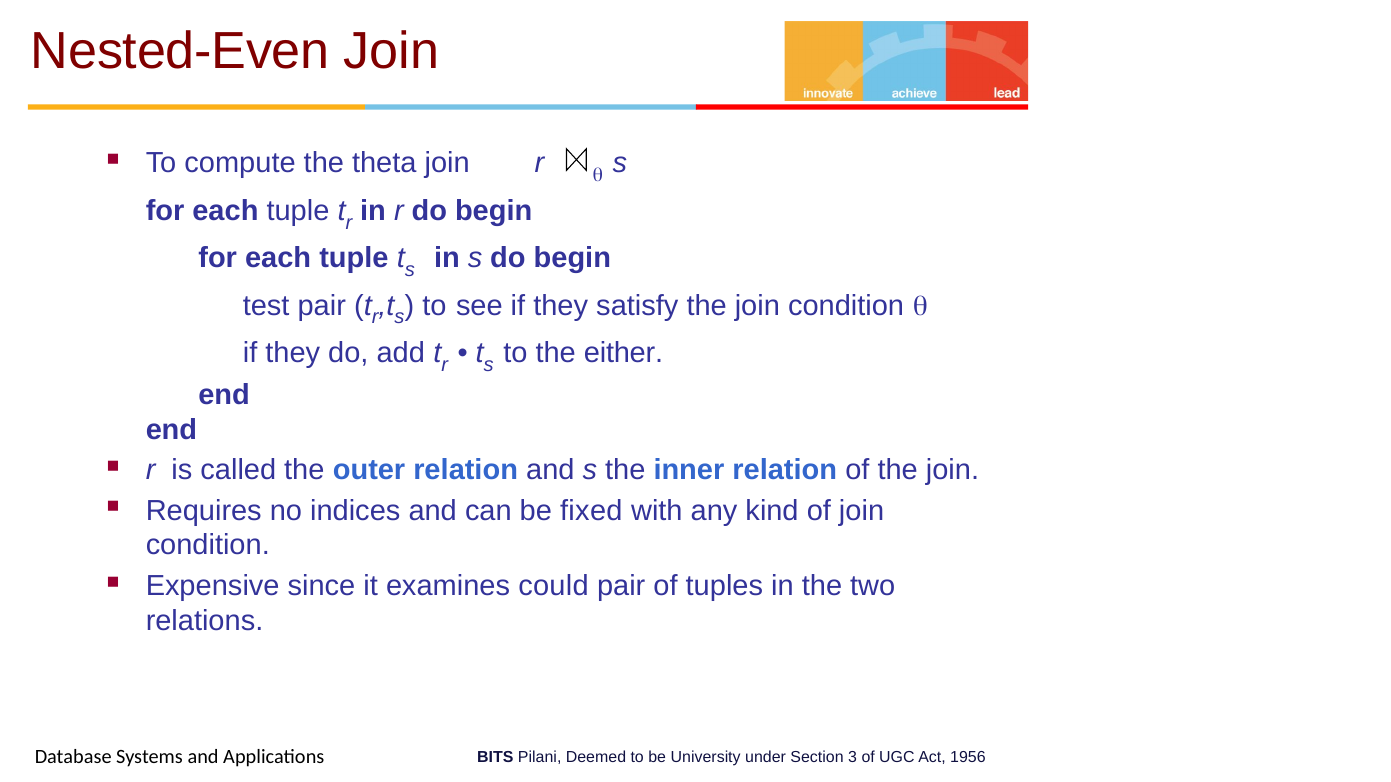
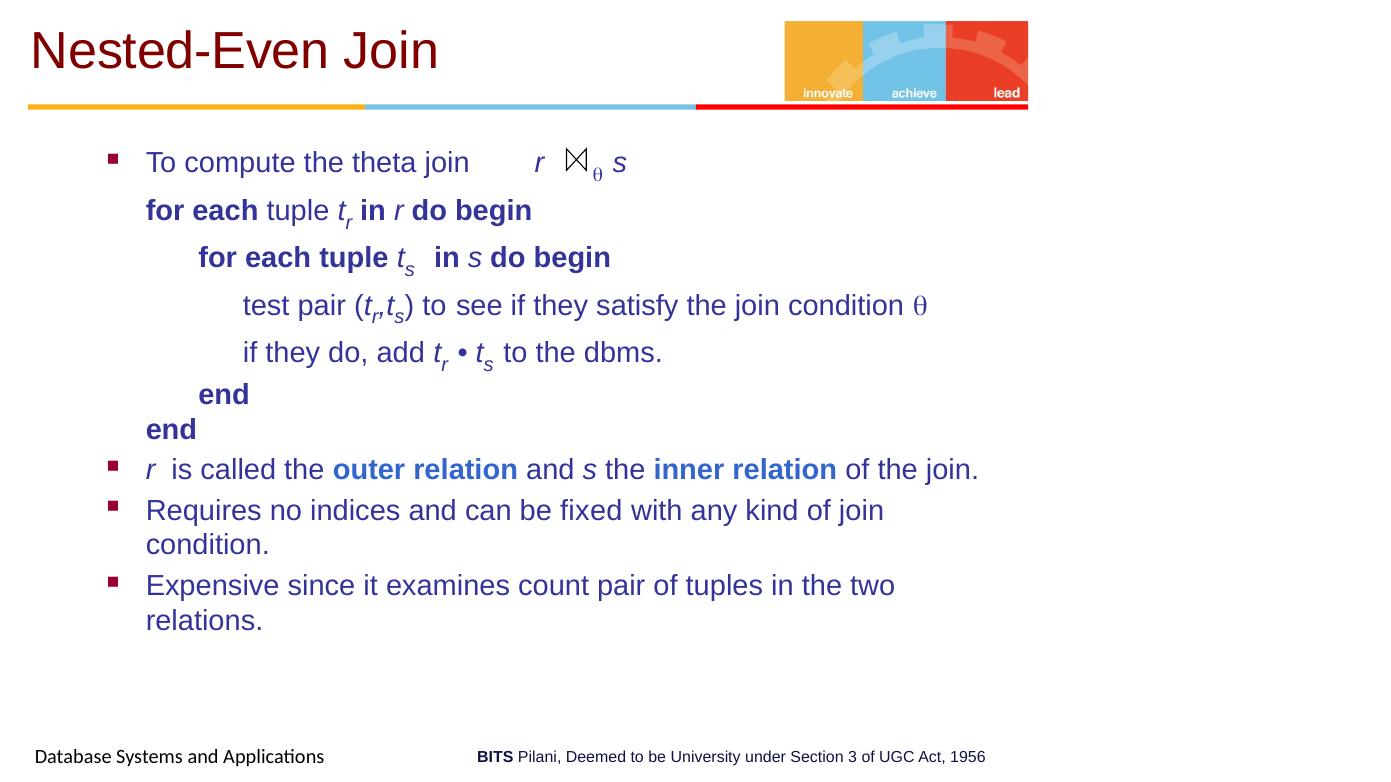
either: either -> dbms
could: could -> count
